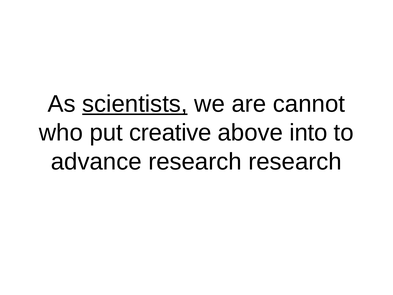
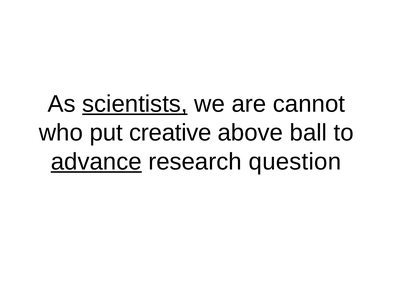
into: into -> ball
advance underline: none -> present
research research: research -> question
